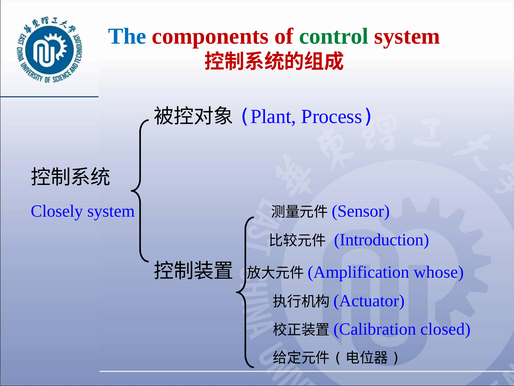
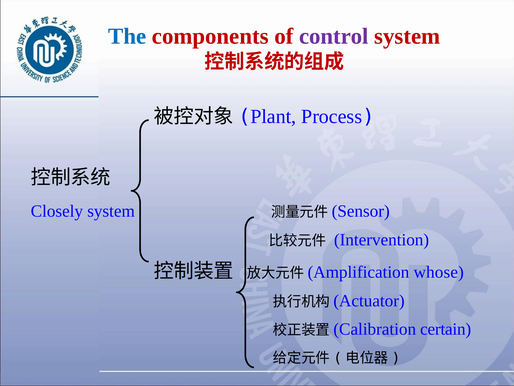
control colour: green -> purple
Introduction: Introduction -> Intervention
closed: closed -> certain
